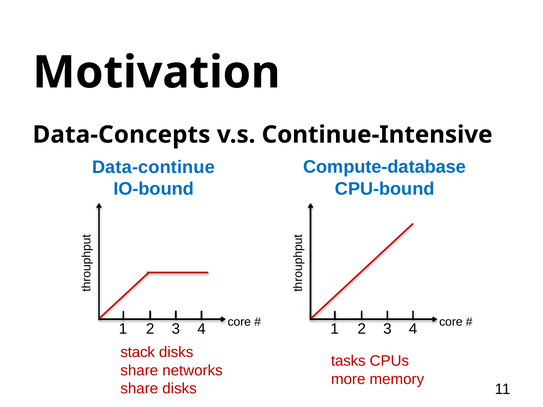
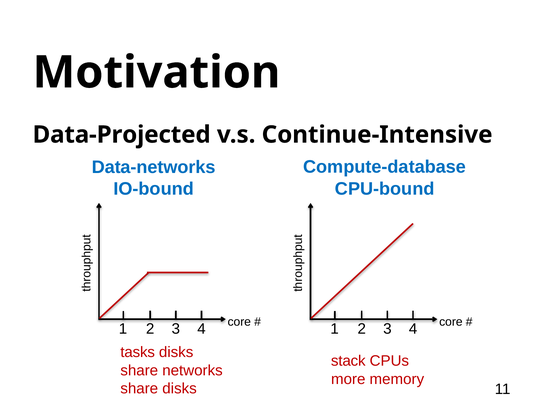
Data-Concepts: Data-Concepts -> Data-Projected
Data-continue: Data-continue -> Data-networks
stack: stack -> tasks
tasks: tasks -> stack
